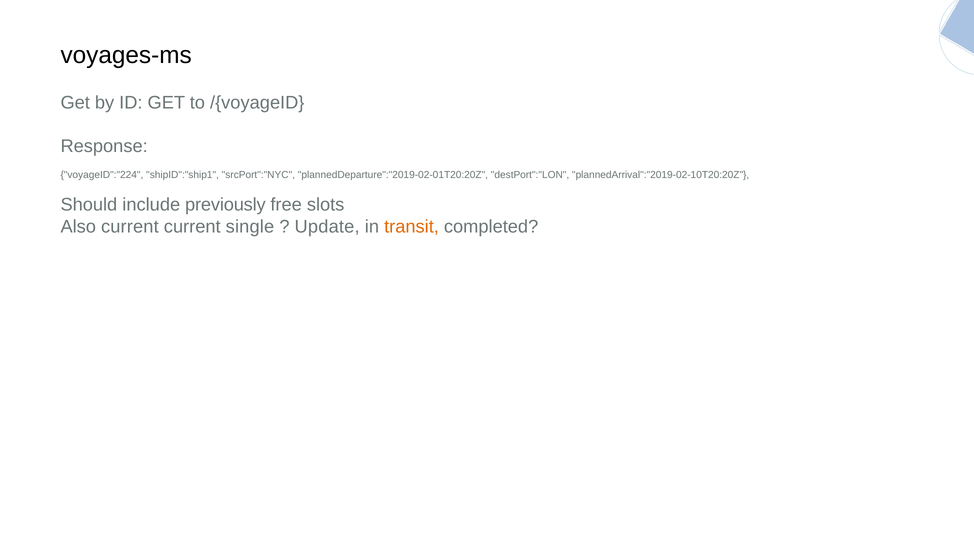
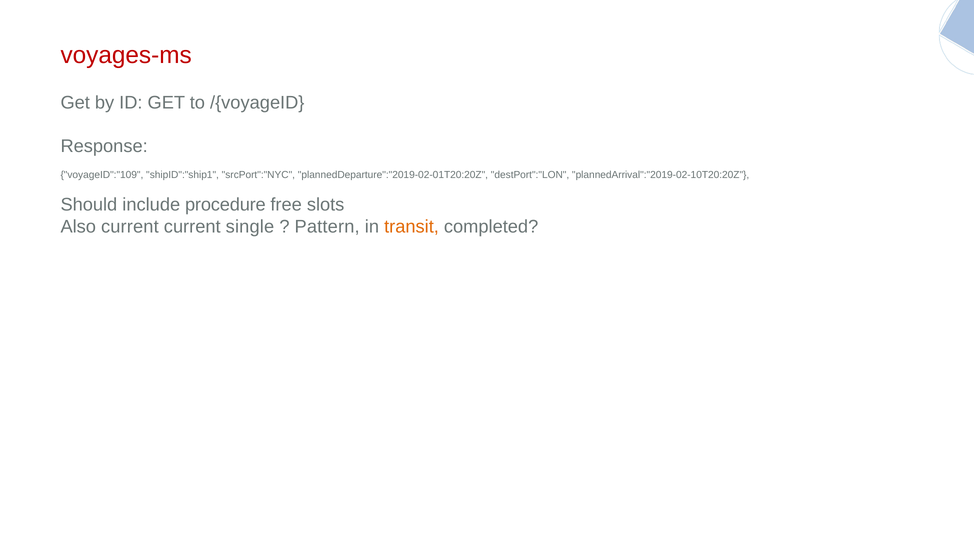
voyages-ms colour: black -> red
voyageID":"224: voyageID":"224 -> voyageID":"109
previously: previously -> procedure
Update: Update -> Pattern
